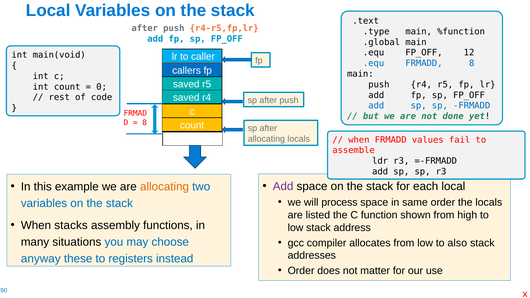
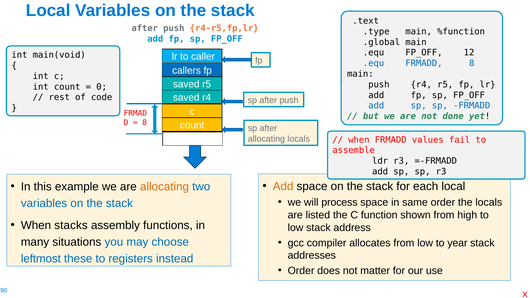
Add at (283, 187) colour: purple -> orange
also: also -> year
anyway: anyway -> leftmost
